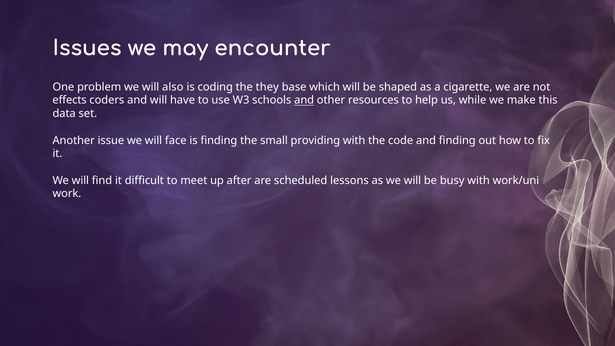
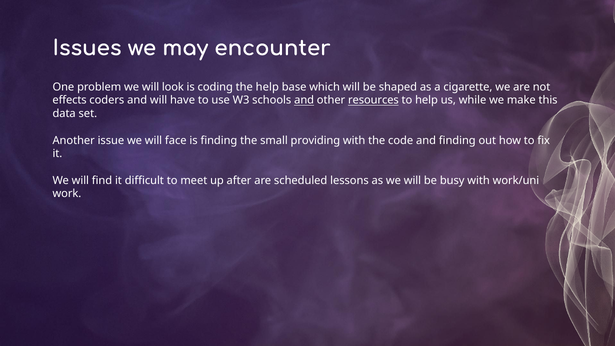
also: also -> look
the they: they -> help
resources underline: none -> present
